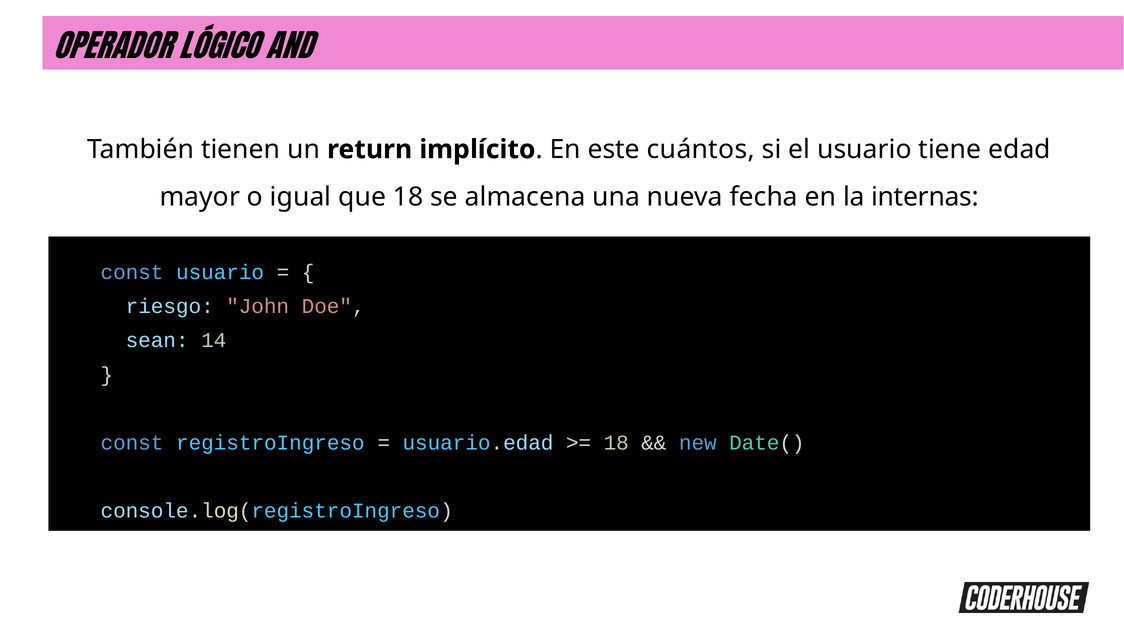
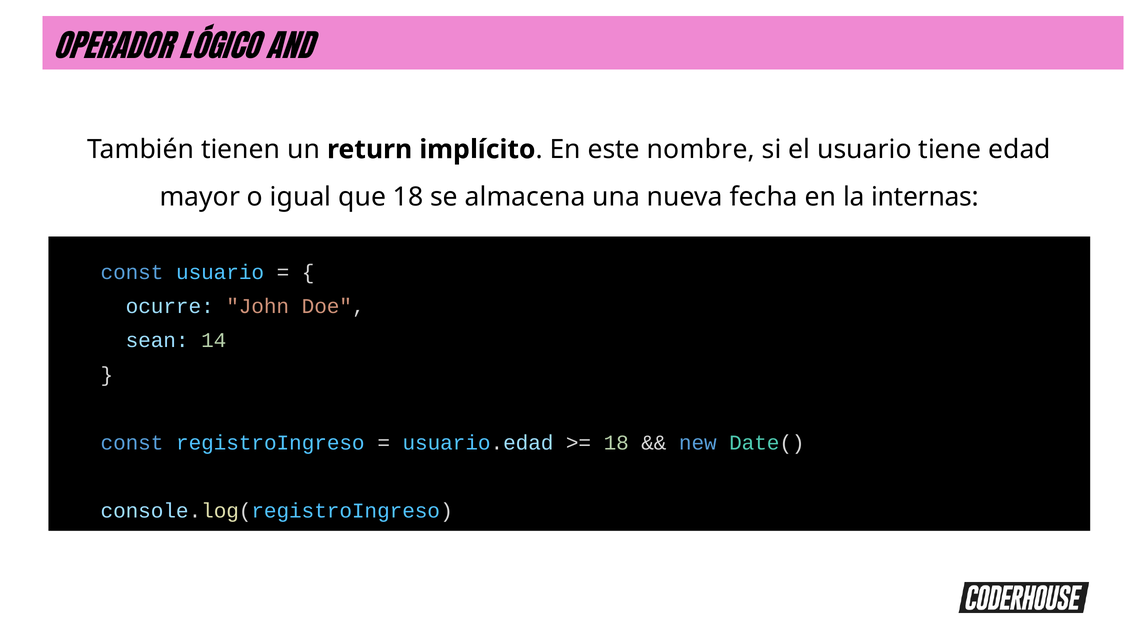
cuántos: cuántos -> nombre
riesgo: riesgo -> ocurre
